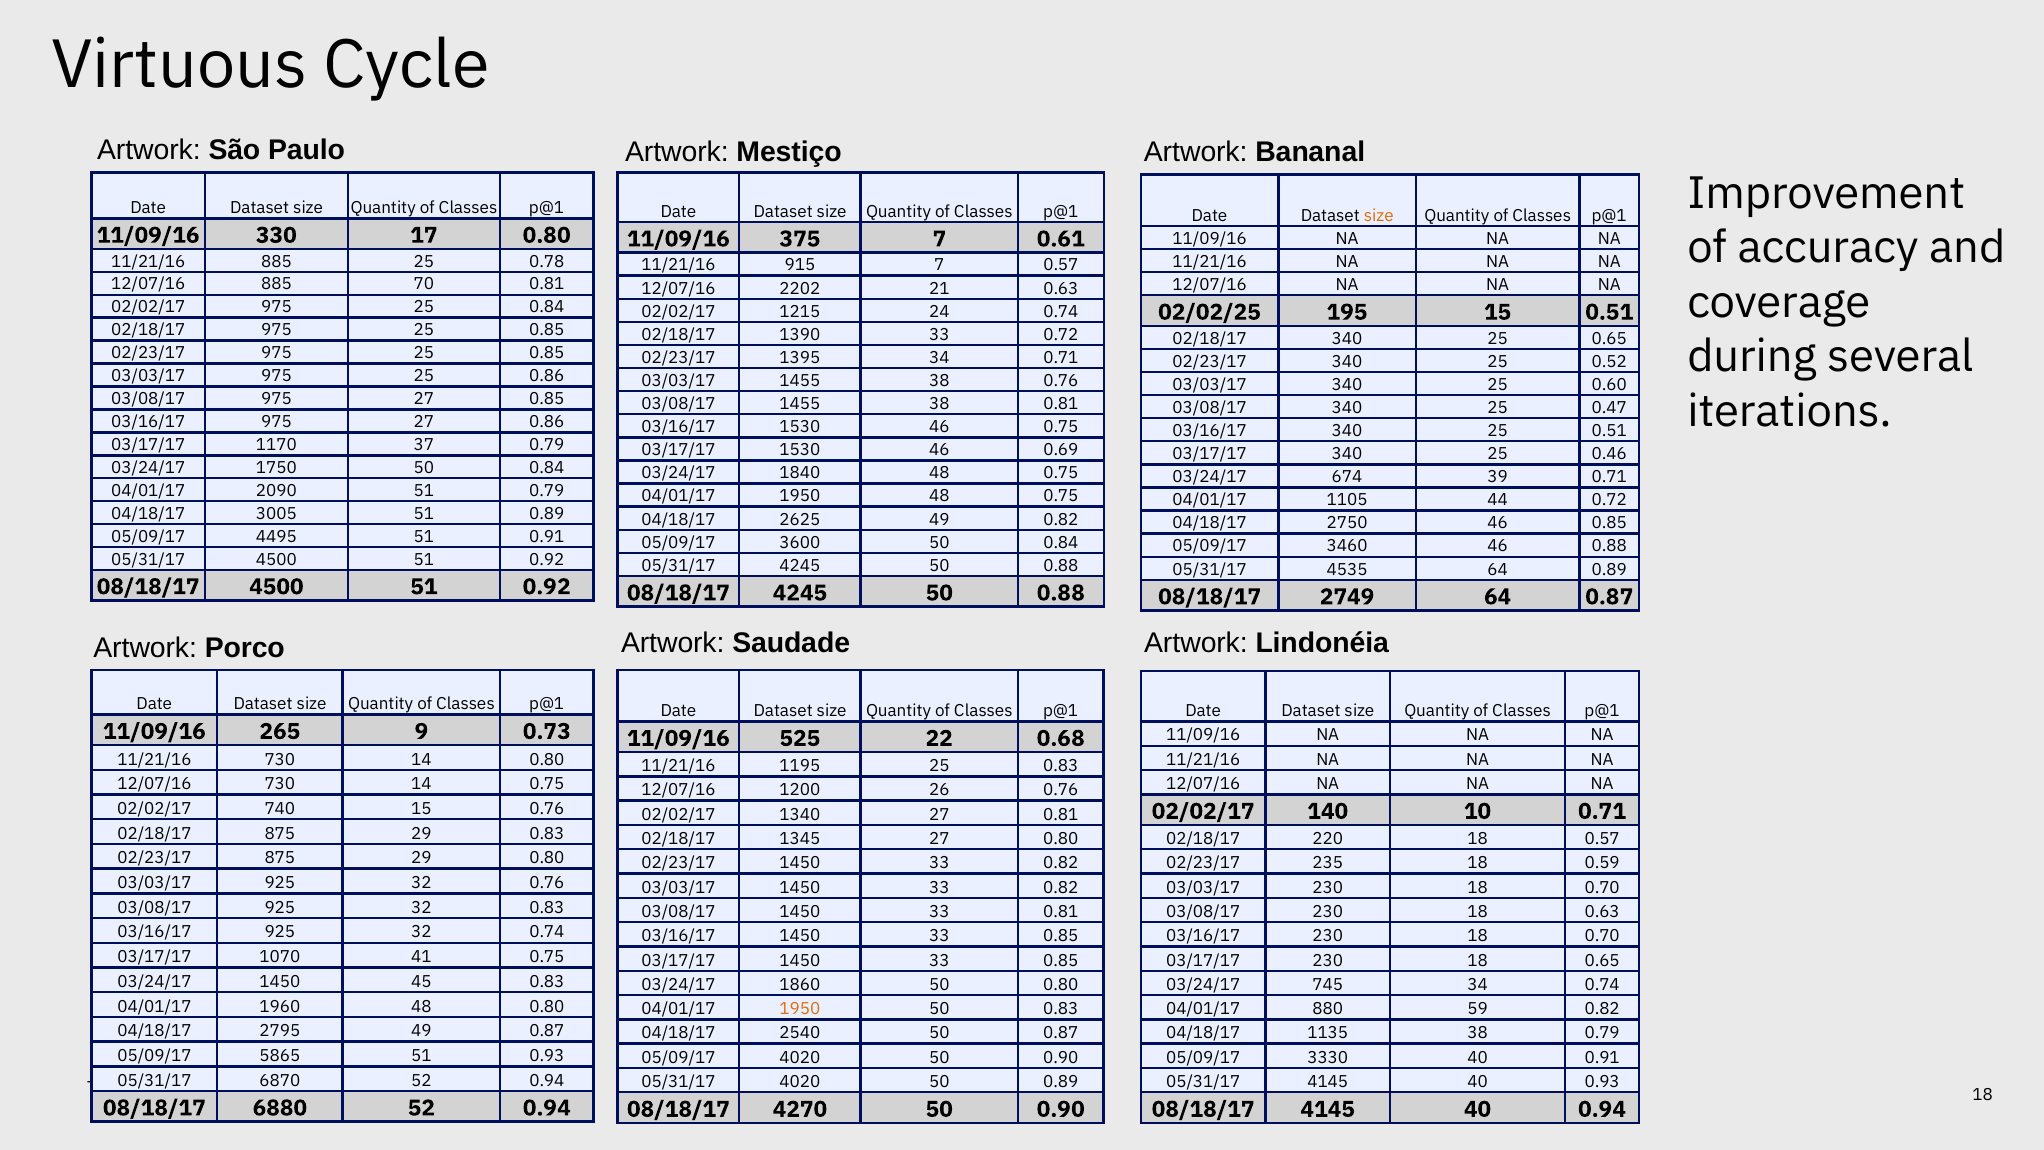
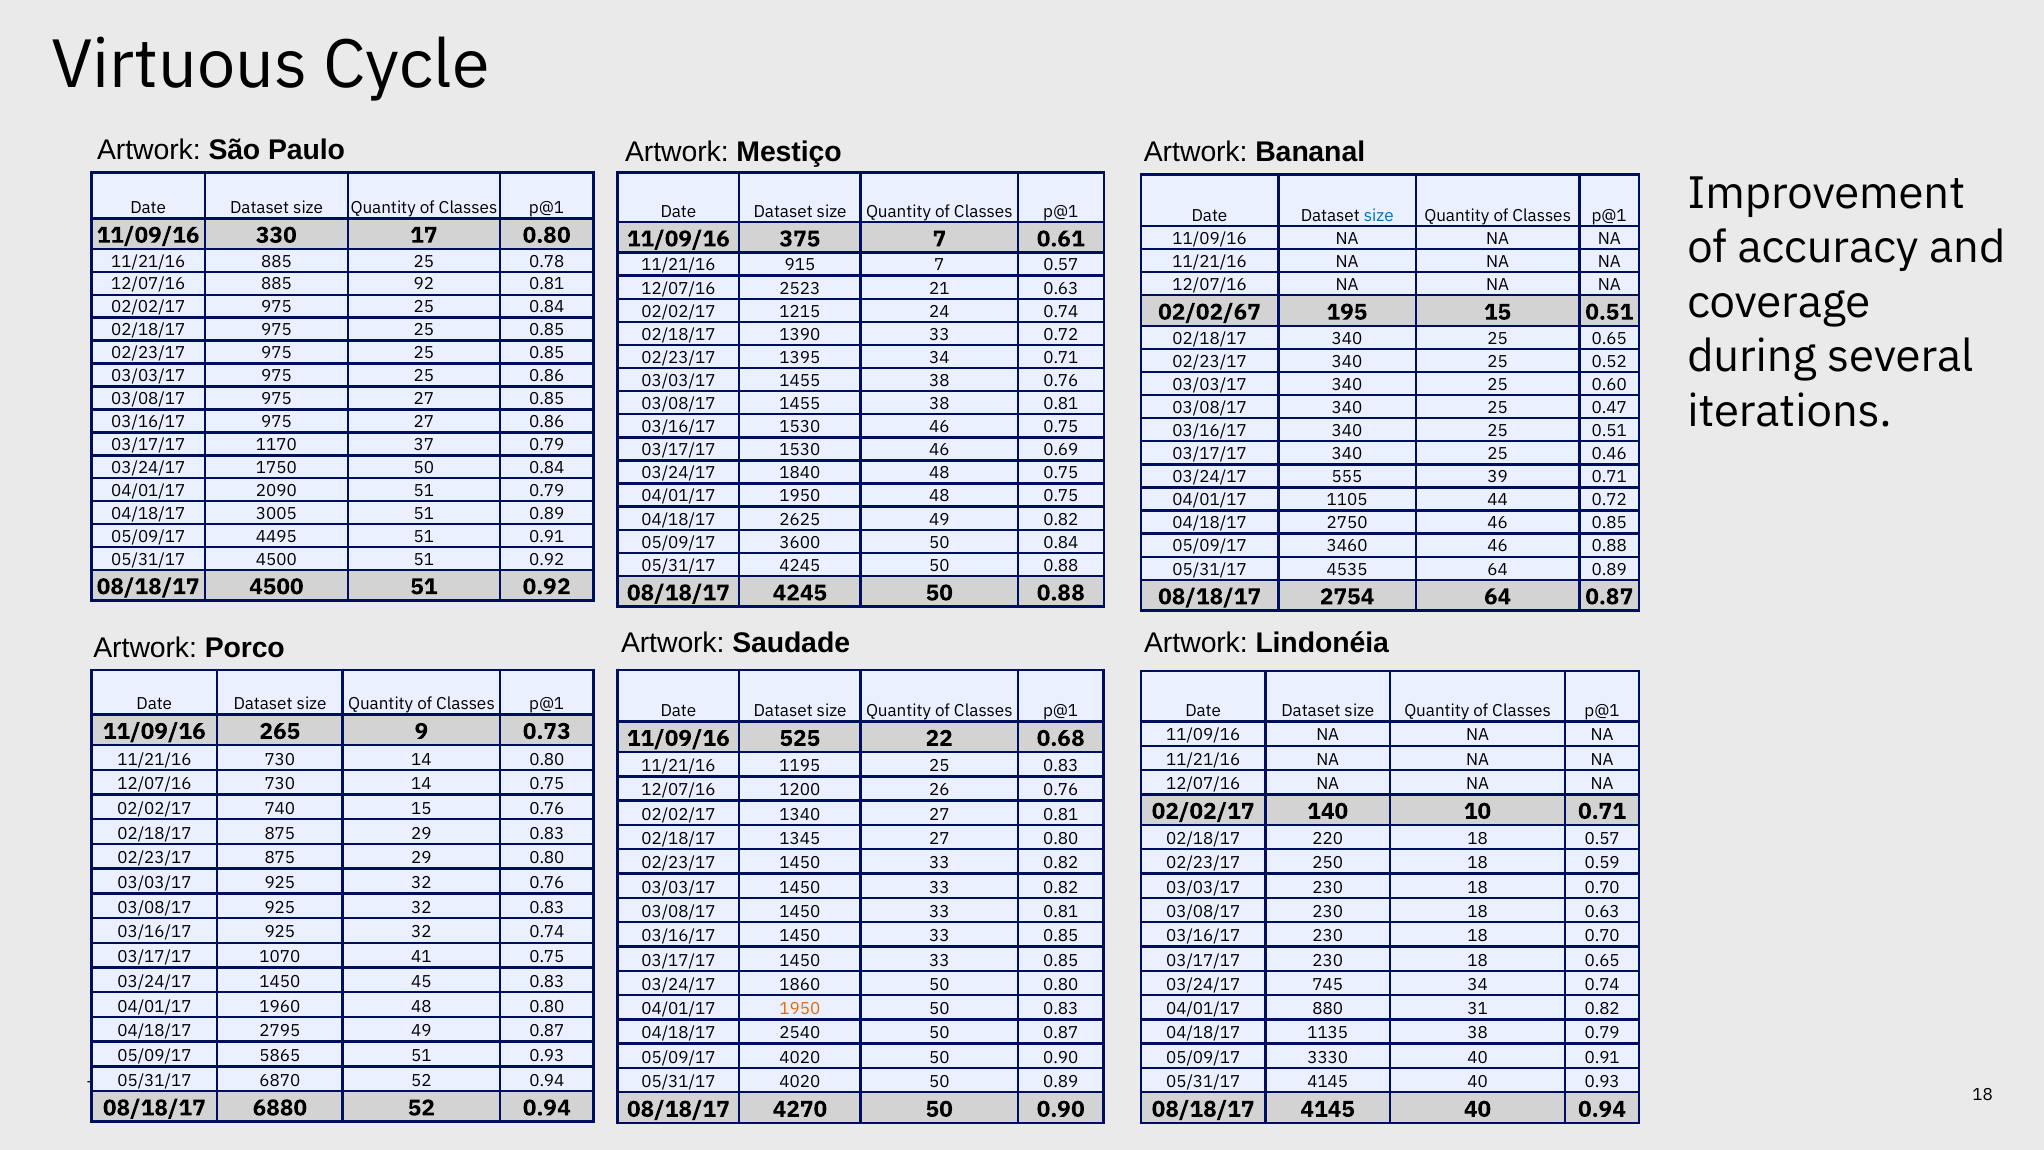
size at (1379, 215) colour: orange -> blue
70: 70 -> 92
2202: 2202 -> 2523
02/02/25: 02/02/25 -> 02/02/67
674: 674 -> 555
2749: 2749 -> 2754
235: 235 -> 250
59: 59 -> 31
